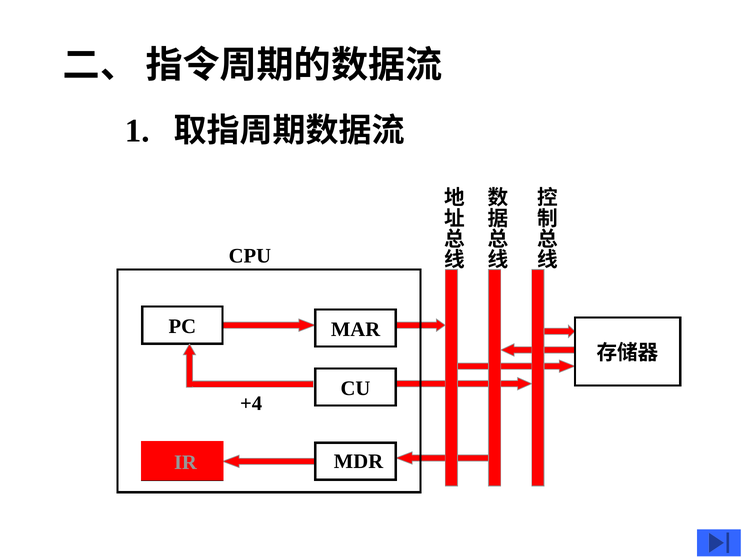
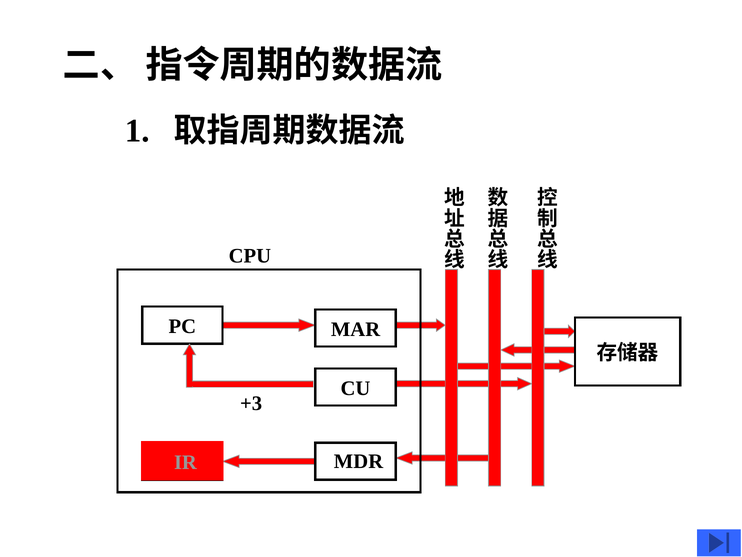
+4: +4 -> +3
